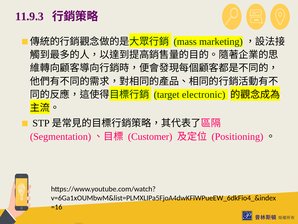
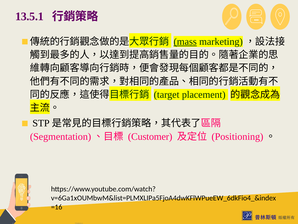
11.9.3: 11.9.3 -> 13.5.1
mass underline: none -> present
electronic: electronic -> placement
